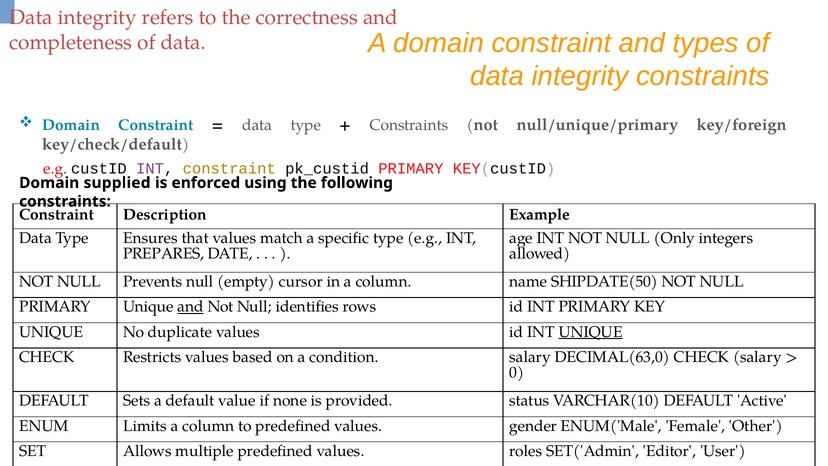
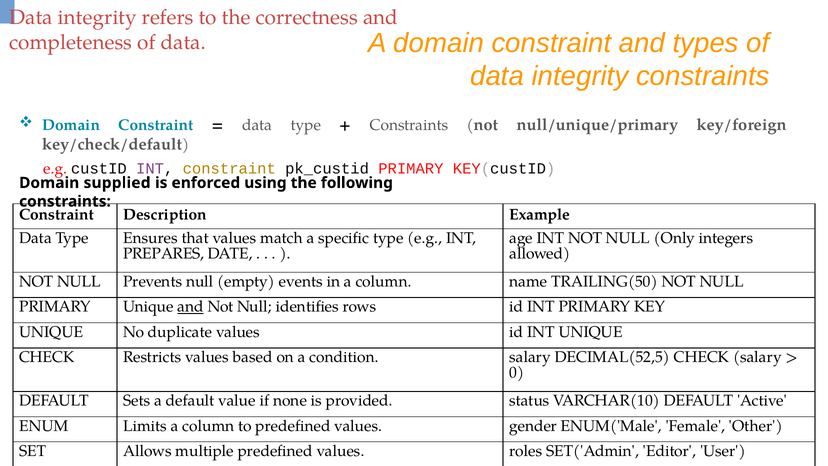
cursor: cursor -> events
SHIPDATE(50: SHIPDATE(50 -> TRAILING(50
UNIQUE at (591, 332) underline: present -> none
DECIMAL(63,0: DECIMAL(63,0 -> DECIMAL(52,5
